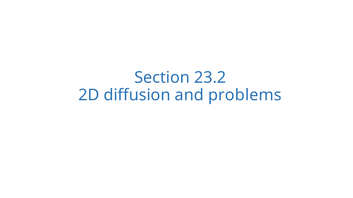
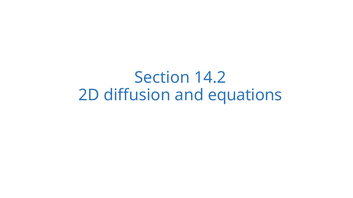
23.2: 23.2 -> 14.2
problems: problems -> equations
